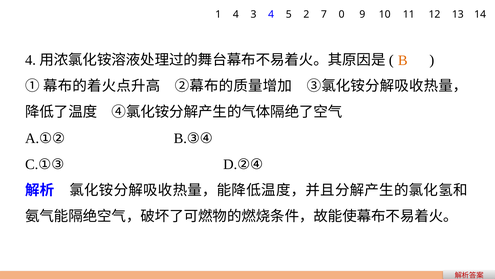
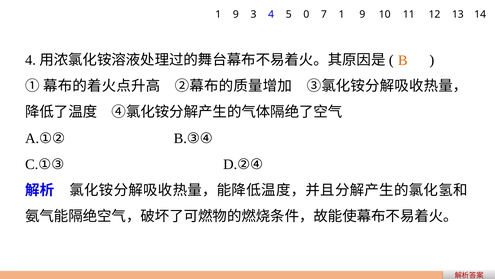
4 at (236, 14): 4 -> 9
2: 2 -> 0
7 0: 0 -> 1
